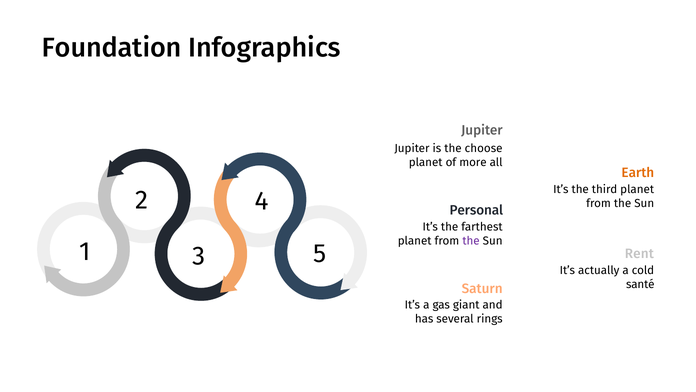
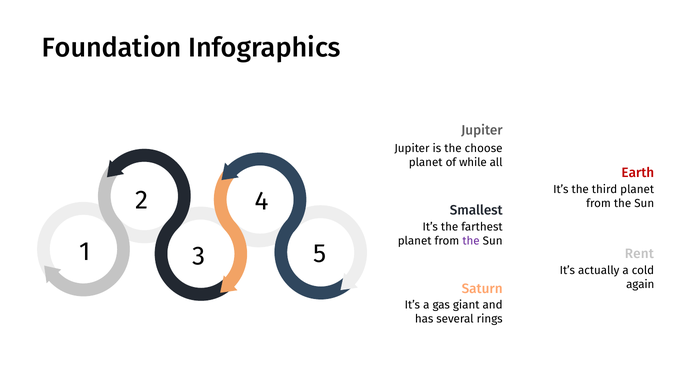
more: more -> while
Earth colour: orange -> red
Personal: Personal -> Smallest
santé: santé -> again
